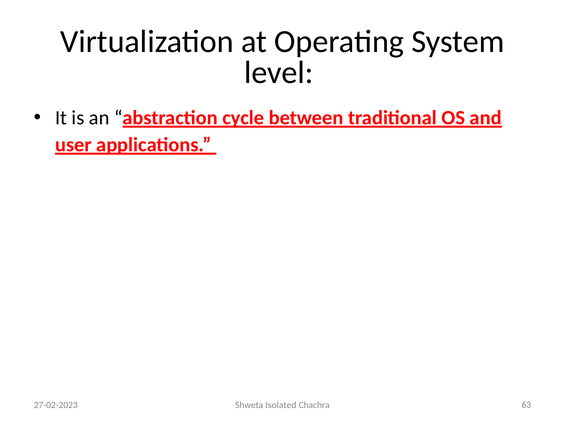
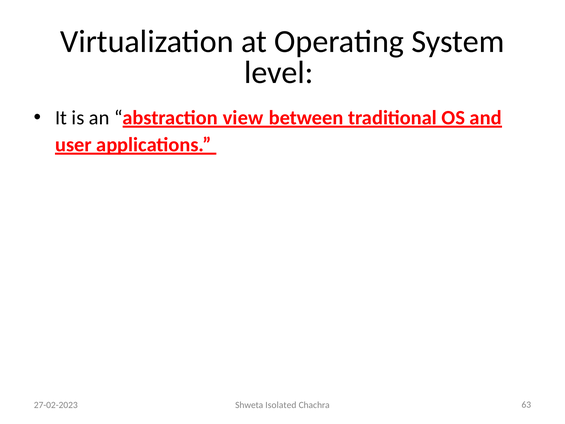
cycle: cycle -> view
